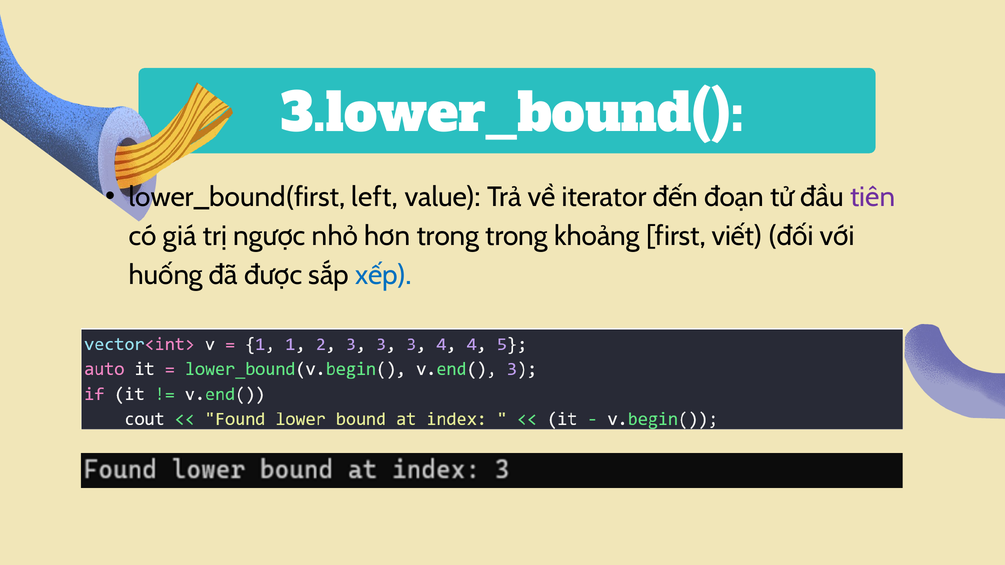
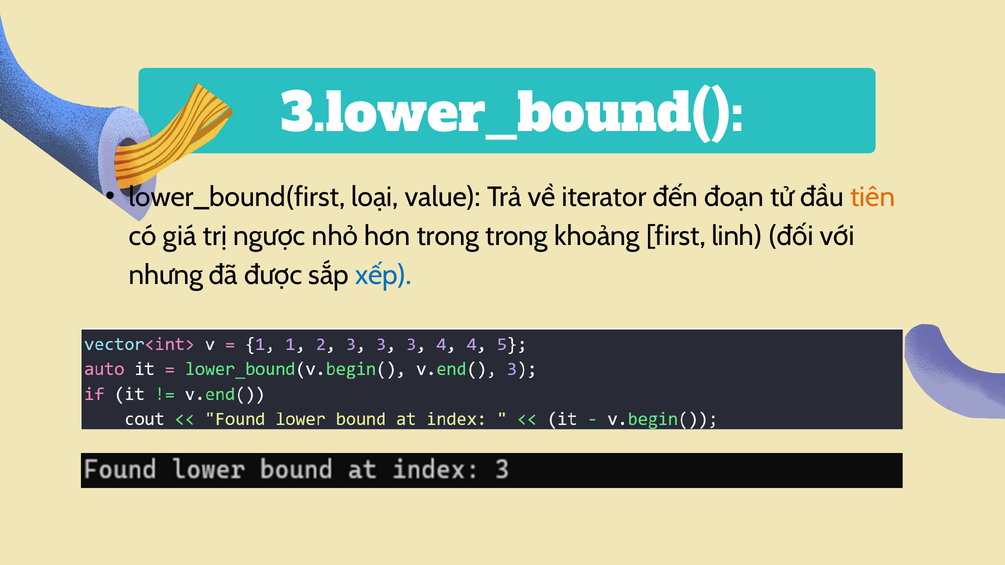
left: left -> loại
tiên colour: purple -> orange
viết: viết -> linh
huống: huống -> nhưng
